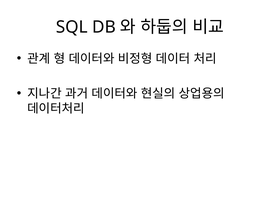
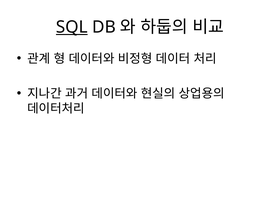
SQL underline: none -> present
